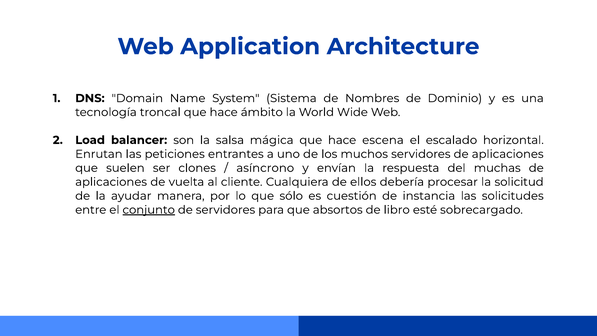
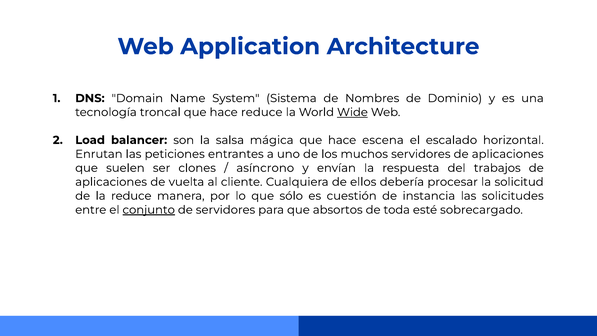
hace ámbito: ámbito -> reduce
Wide underline: none -> present
muchas: muchas -> trabajos
la ayudar: ayudar -> reduce
libro: libro -> toda
